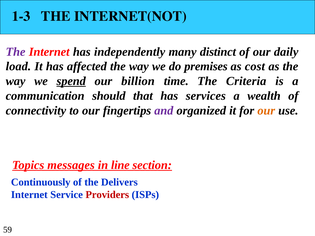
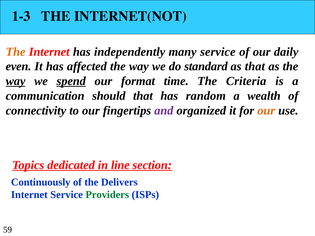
The at (16, 52) colour: purple -> orange
many distinct: distinct -> service
load: load -> even
premises: premises -> standard
as cost: cost -> that
way at (16, 81) underline: none -> present
billion: billion -> format
services: services -> random
messages: messages -> dedicated
Providers colour: red -> green
